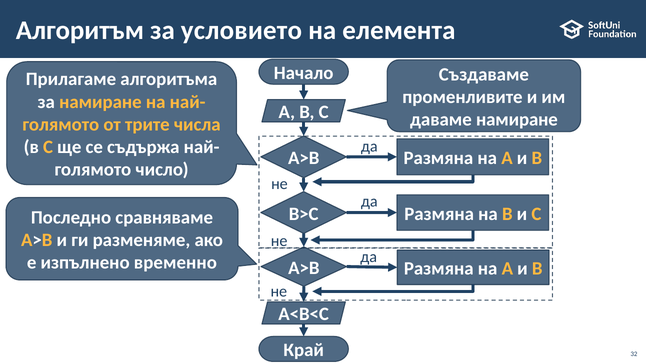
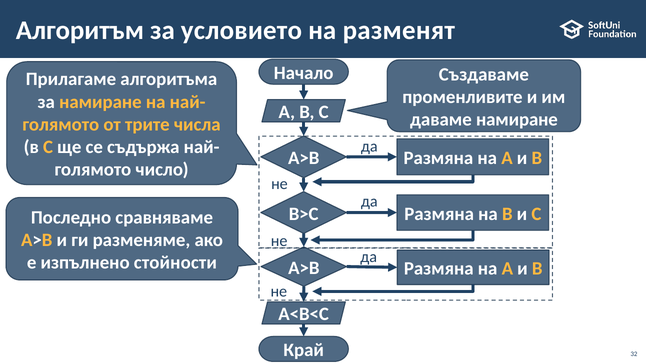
елемента: елемента -> разменят
временно: временно -> стойности
